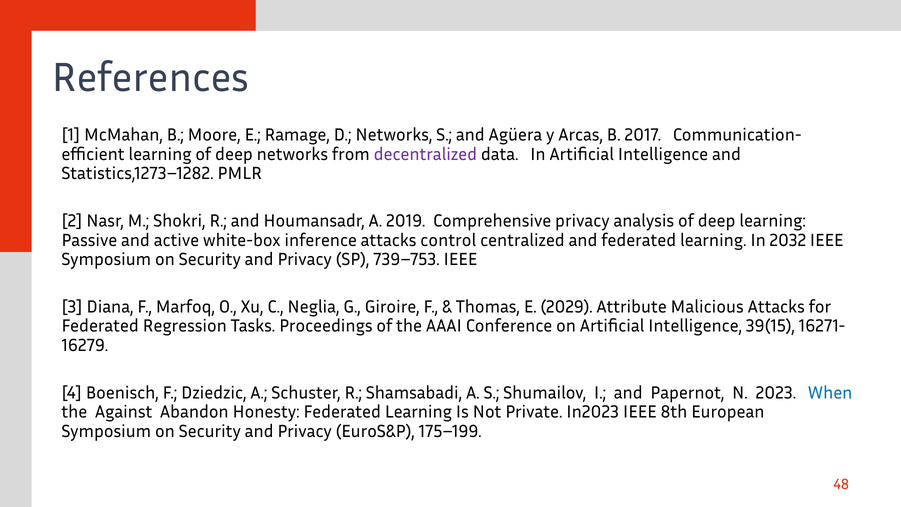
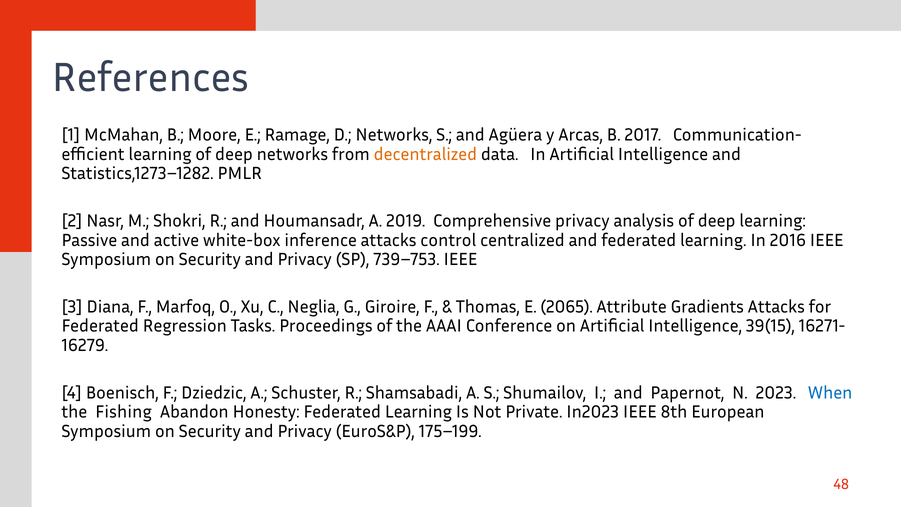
decentralized colour: purple -> orange
2032: 2032 -> 2016
2029: 2029 -> 2065
Malicious: Malicious -> Gradients
Against: Against -> Fishing
